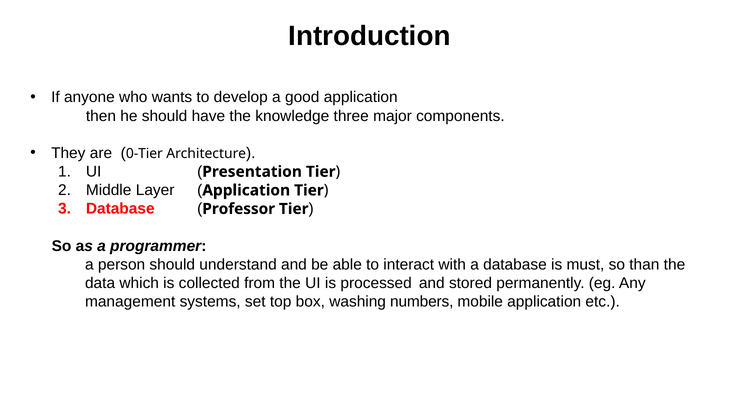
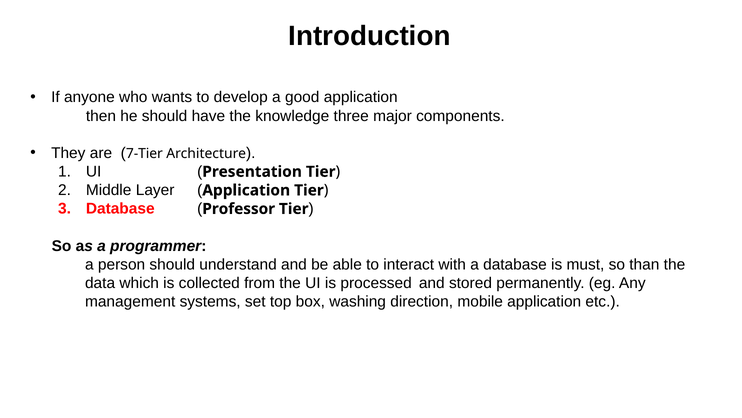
0-Tier: 0-Tier -> 7-Tier
numbers: numbers -> direction
